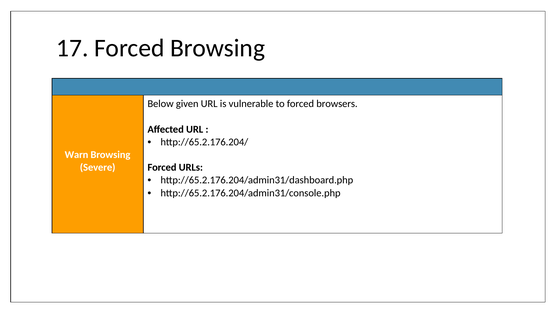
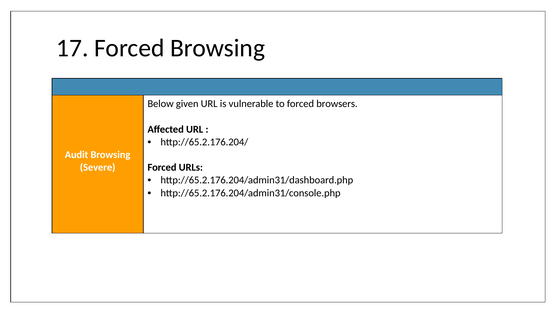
Warn: Warn -> Audit
